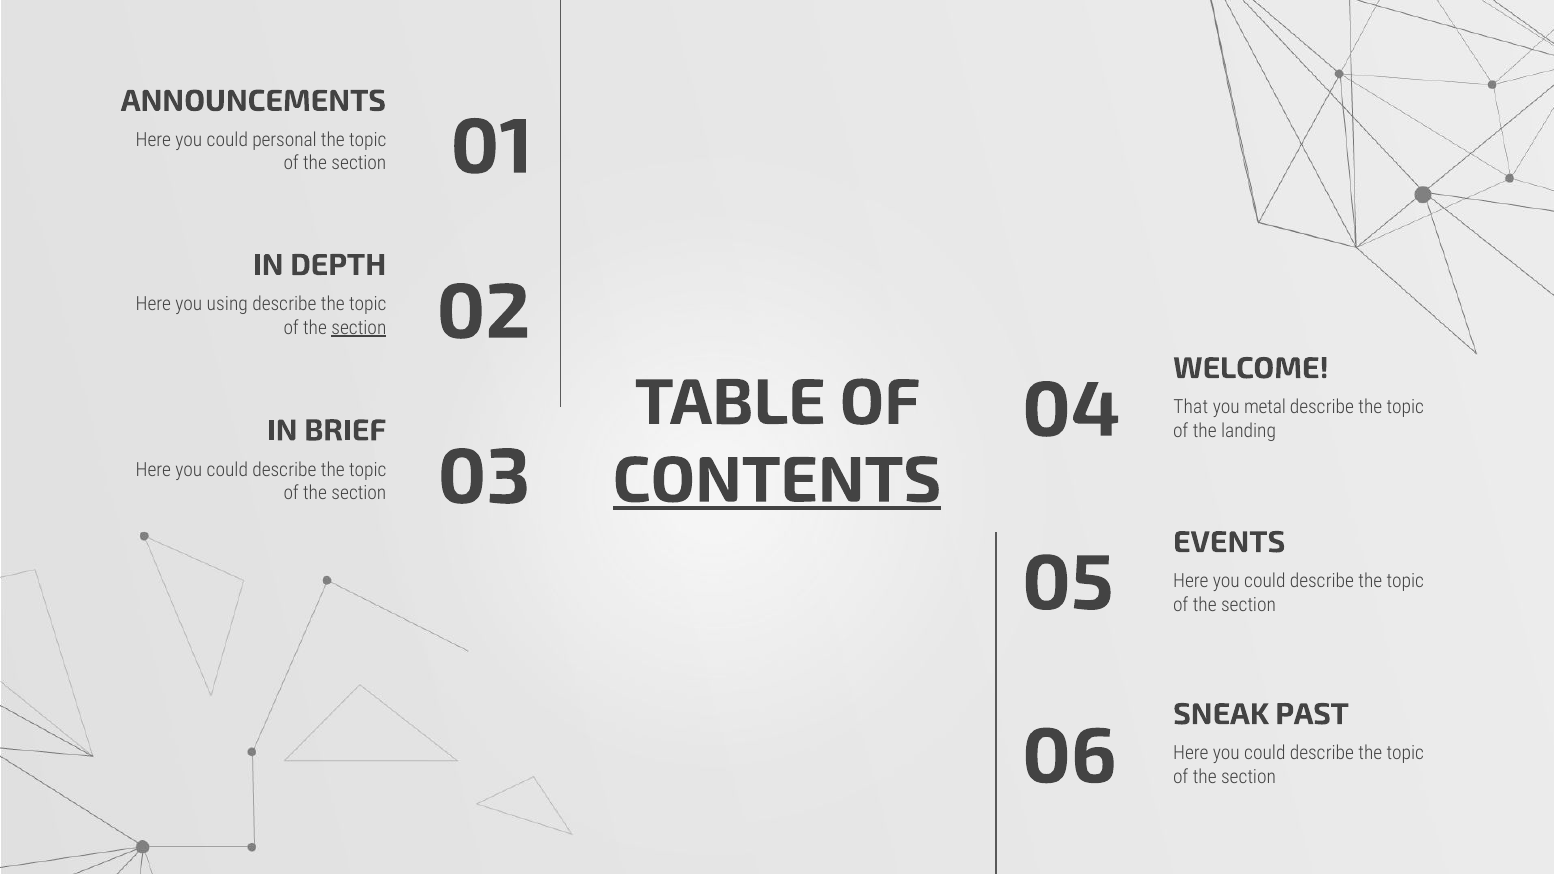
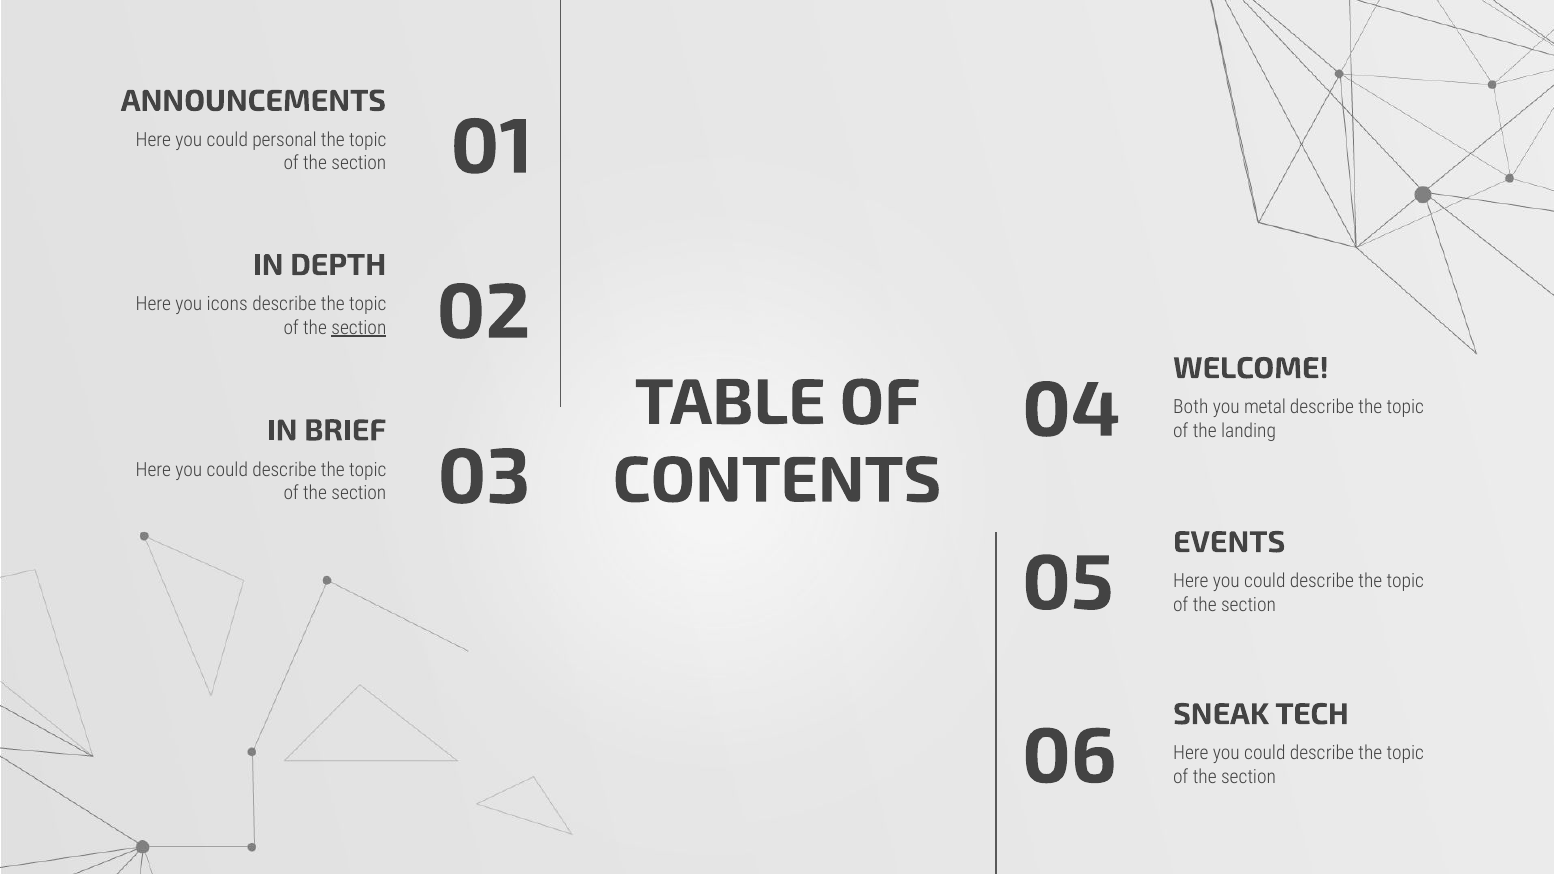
using: using -> icons
That: That -> Both
CONTENTS underline: present -> none
PAST: PAST -> TECH
